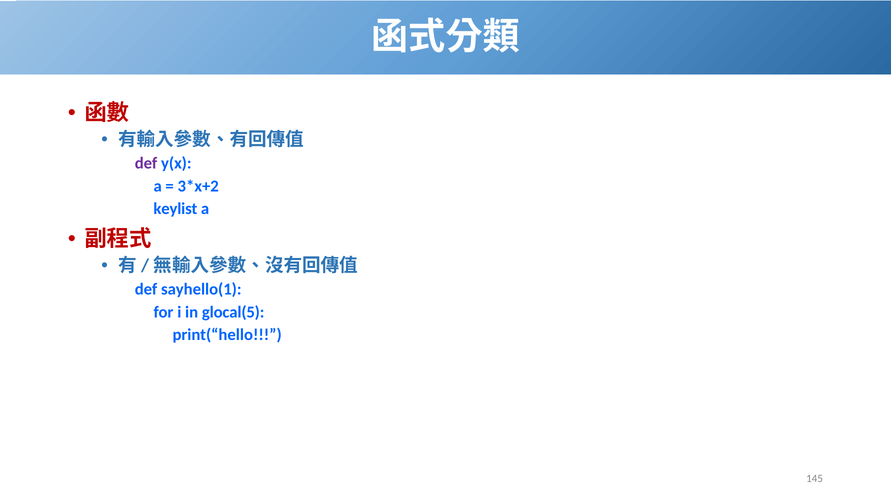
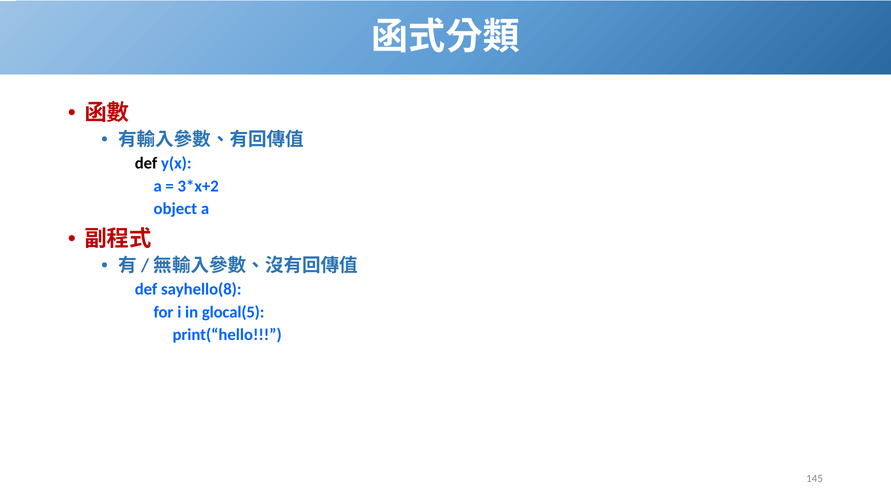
def at (146, 163) colour: purple -> black
keylist: keylist -> object
sayhello(1: sayhello(1 -> sayhello(8
